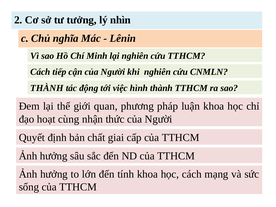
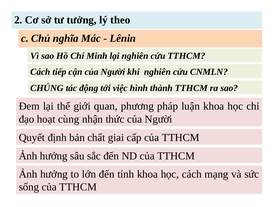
nhìn: nhìn -> theo
THÀNH at (47, 88): THÀNH -> CHÚNG
